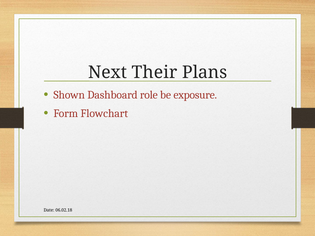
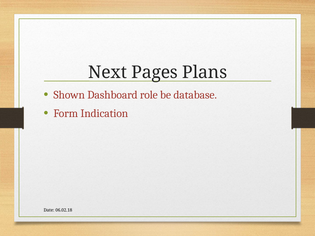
Their: Their -> Pages
exposure: exposure -> database
Flowchart: Flowchart -> Indication
